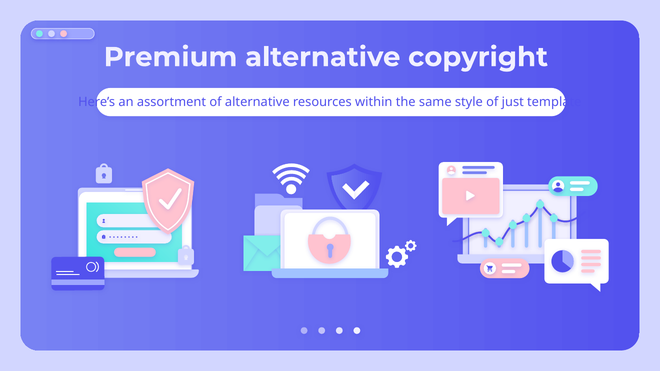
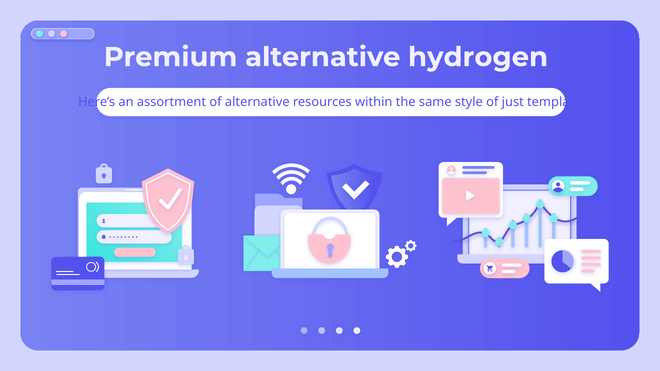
copyright: copyright -> hydrogen
